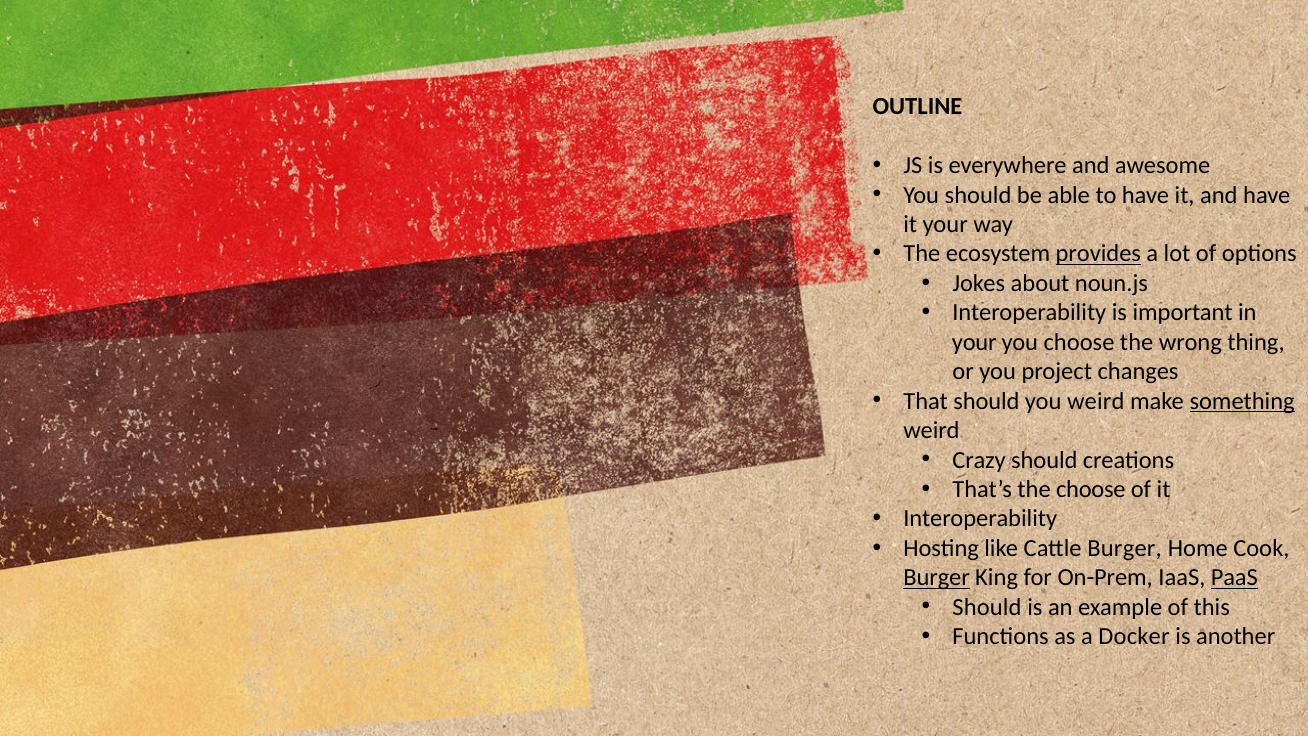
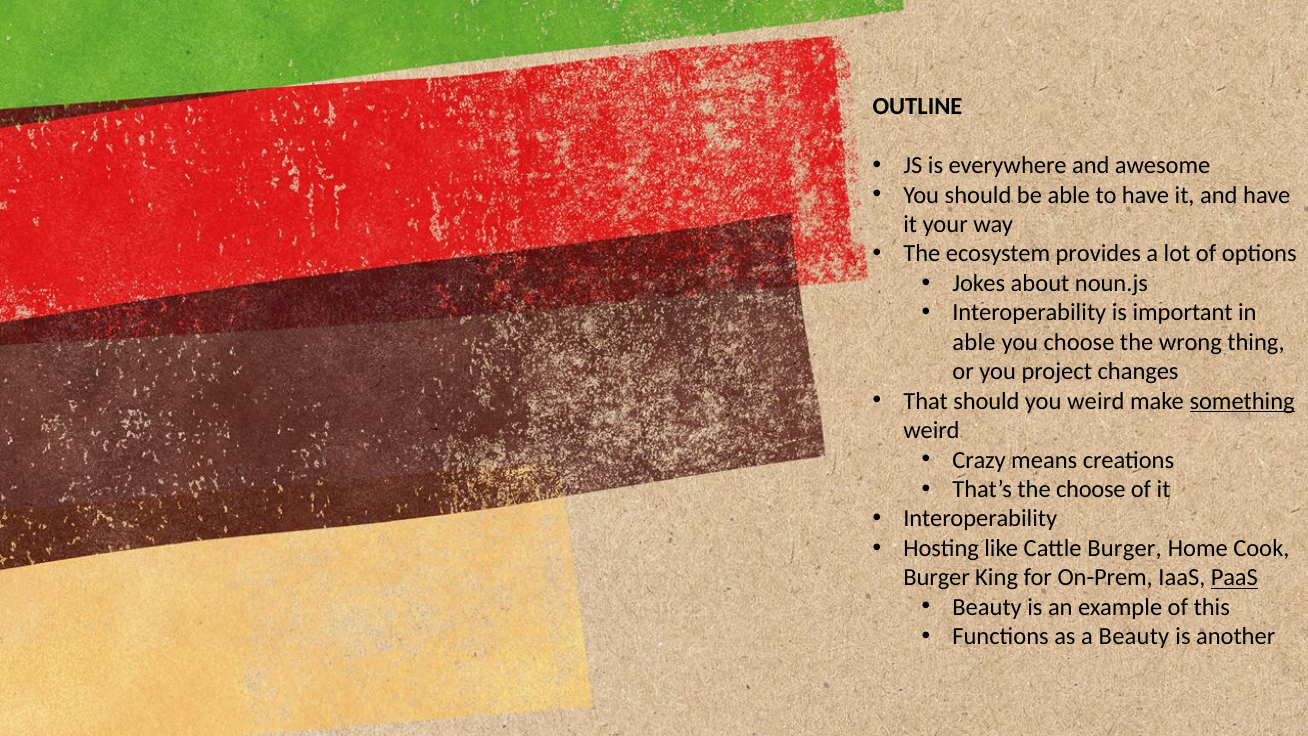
provides underline: present -> none
your at (974, 342): your -> able
Crazy should: should -> means
Burger at (937, 577) underline: present -> none
Should at (987, 607): Should -> Beauty
a Docker: Docker -> Beauty
